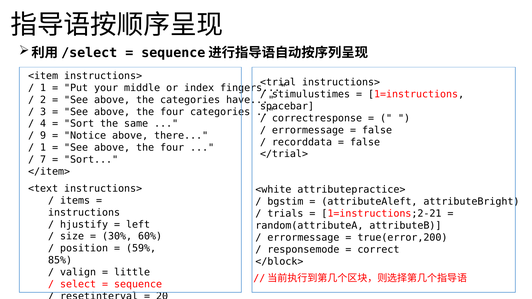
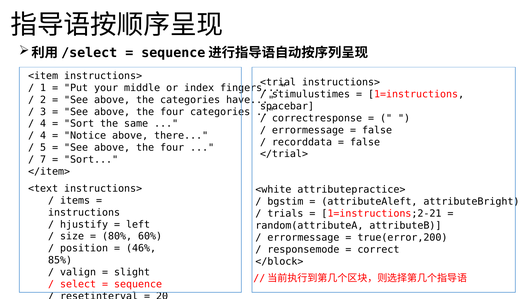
9 at (43, 136): 9 -> 4
1 at (43, 148): 1 -> 5
30%: 30% -> 80%
59%: 59% -> 46%
little: little -> slight
